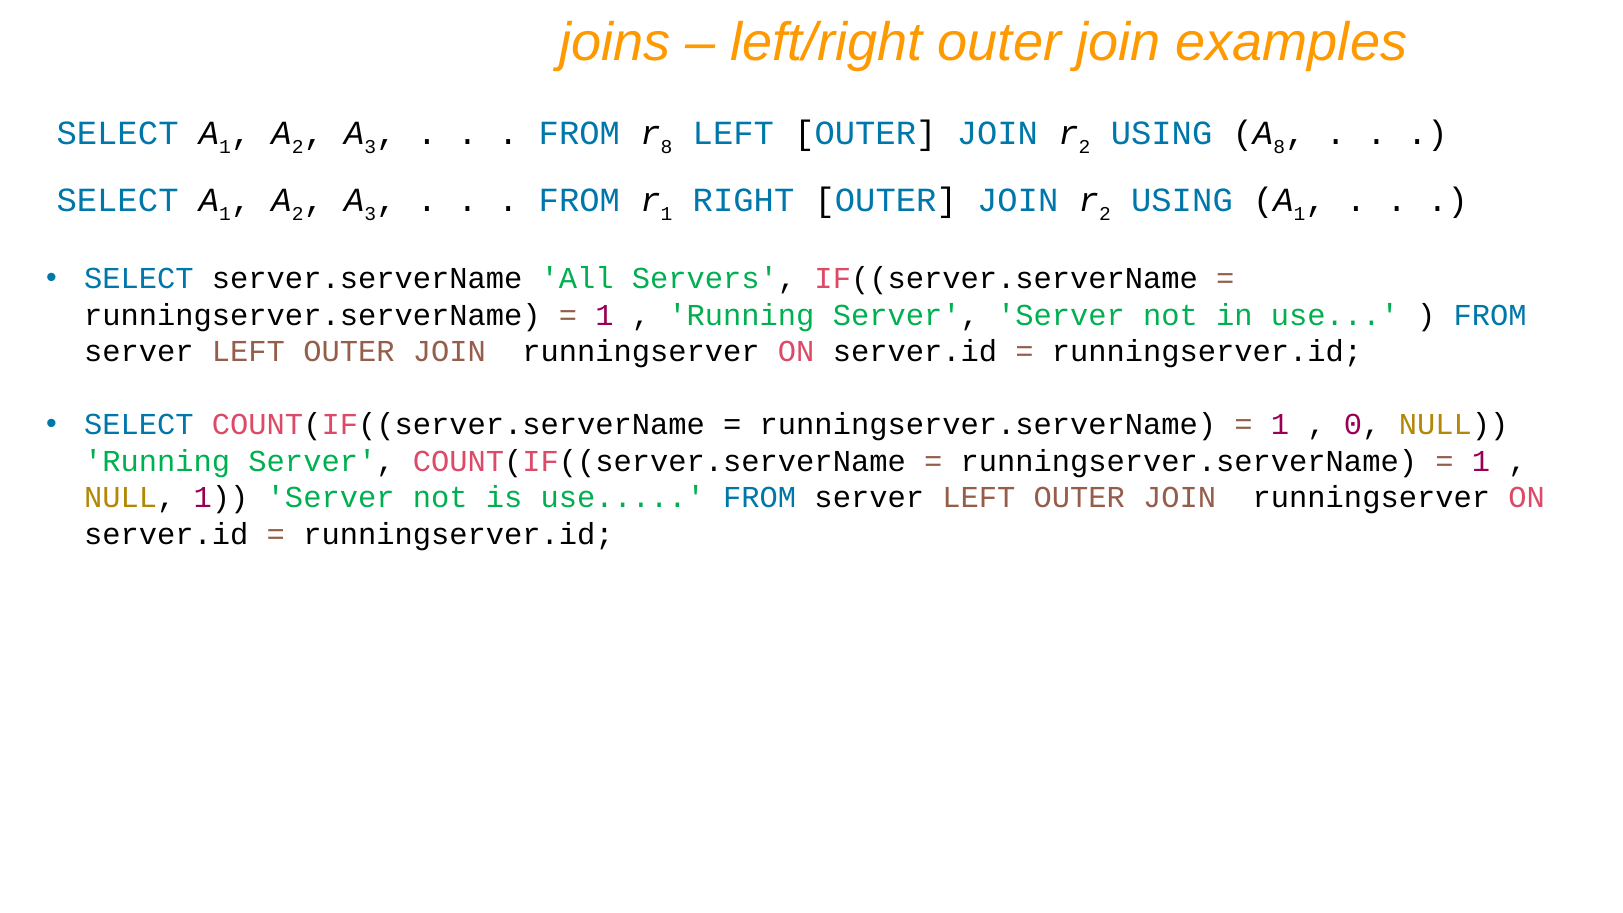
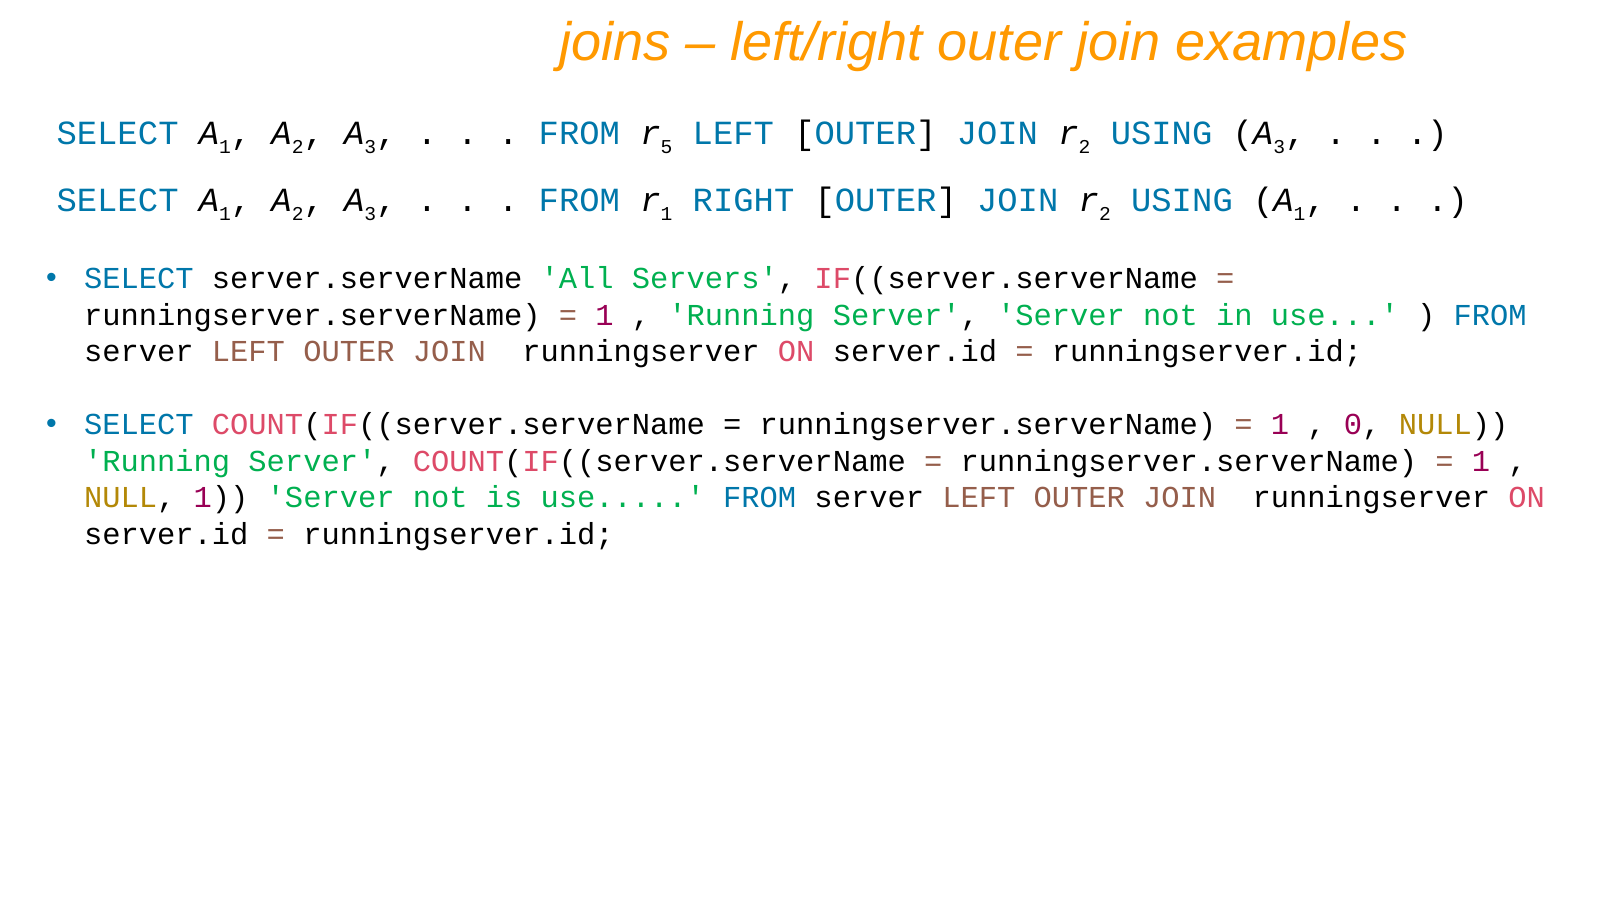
8 at (667, 147): 8 -> 5
8 at (1279, 147): 8 -> 3
